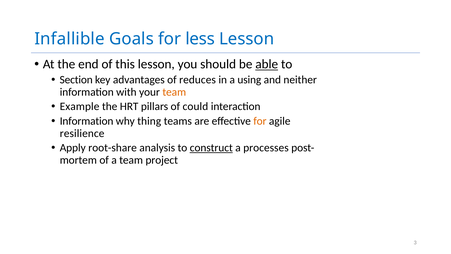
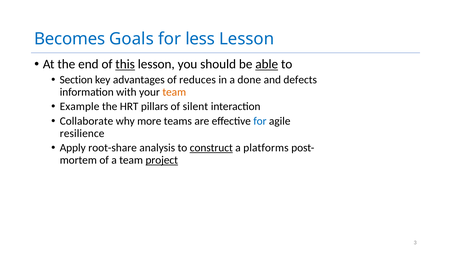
Infallible: Infallible -> Becomes
this underline: none -> present
using: using -> done
neither: neither -> defects
could: could -> silent
Information at (87, 121): Information -> Collaborate
thing: thing -> more
for at (260, 121) colour: orange -> blue
processes: processes -> platforms
project underline: none -> present
